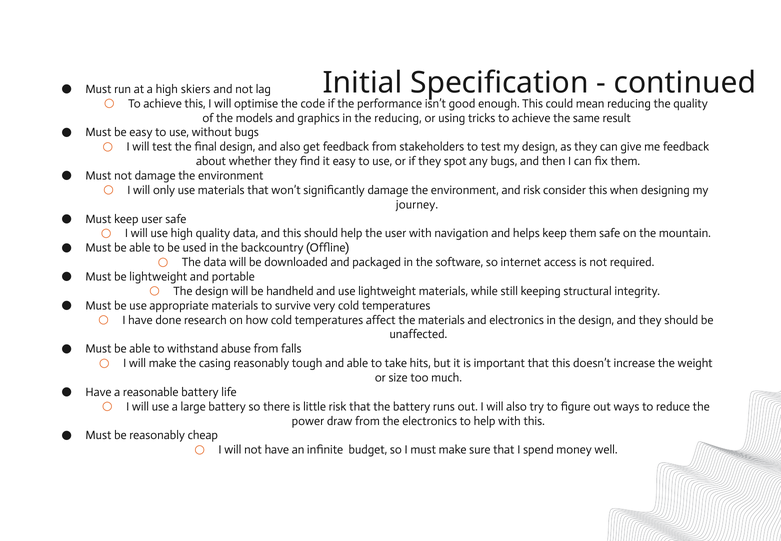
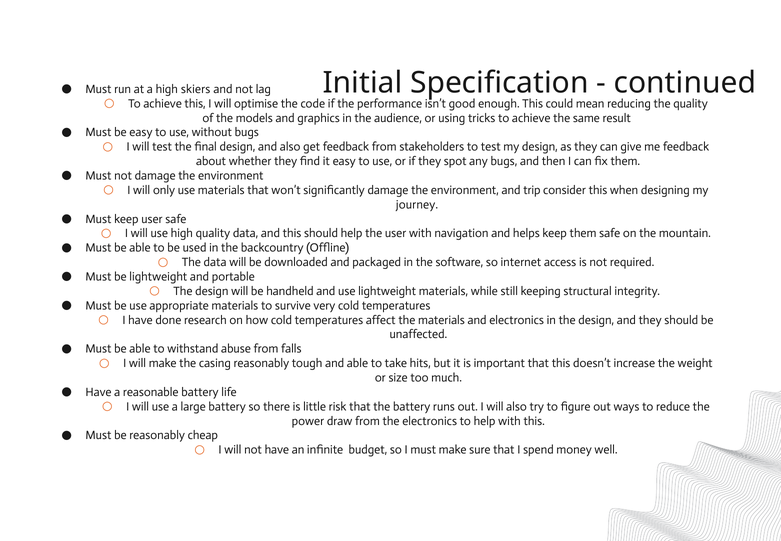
the reducing: reducing -> audience
and risk: risk -> trip
